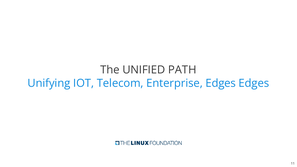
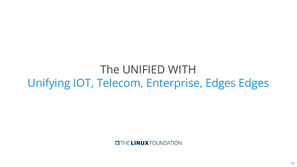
PATH: PATH -> WITH
